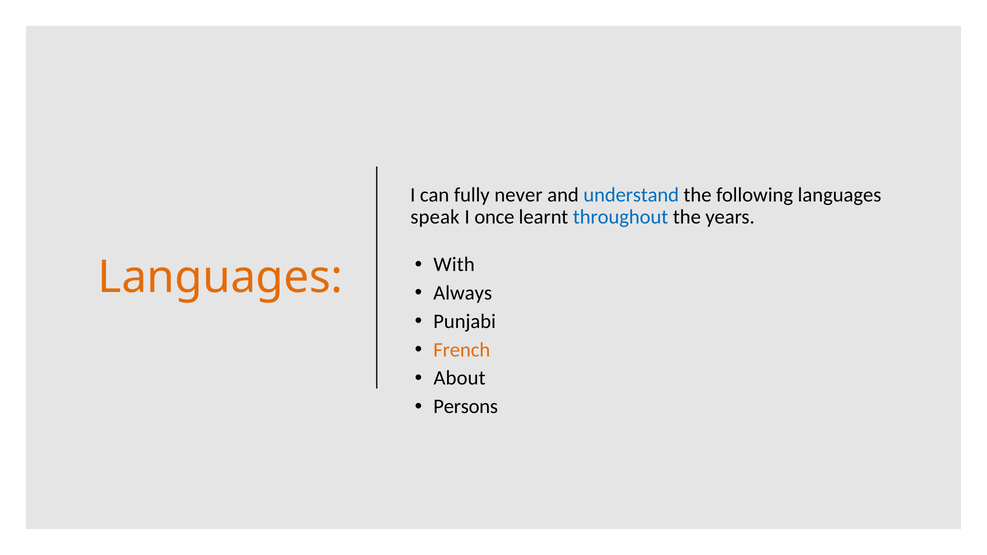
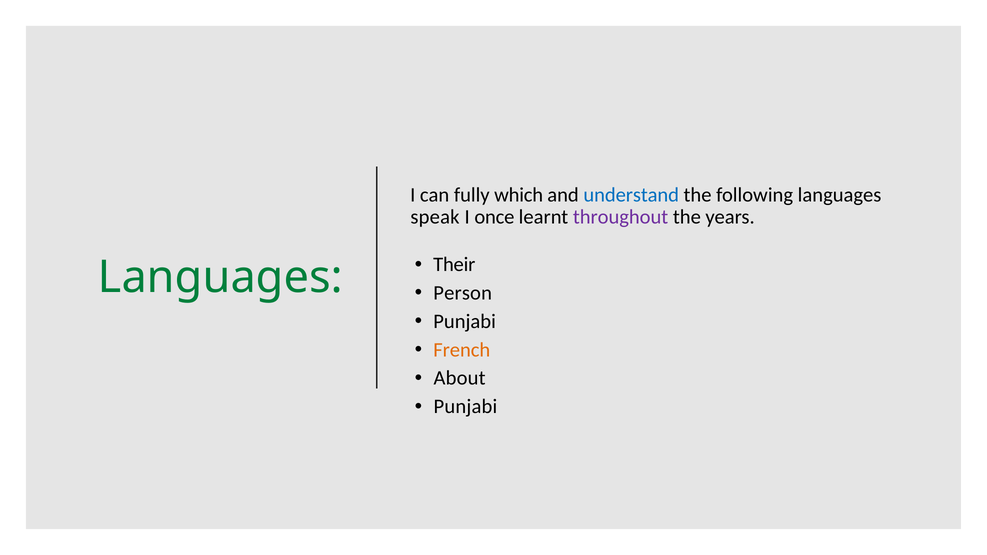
never: never -> which
throughout colour: blue -> purple
With: With -> Their
Languages at (220, 277) colour: orange -> green
Always: Always -> Person
Persons at (466, 407): Persons -> Punjabi
